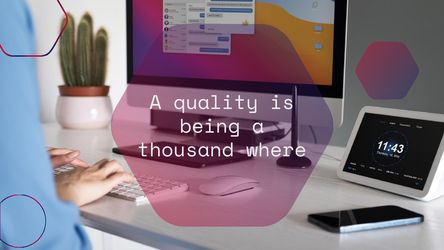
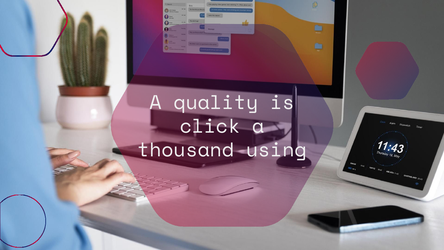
being: being -> click
where: where -> using
